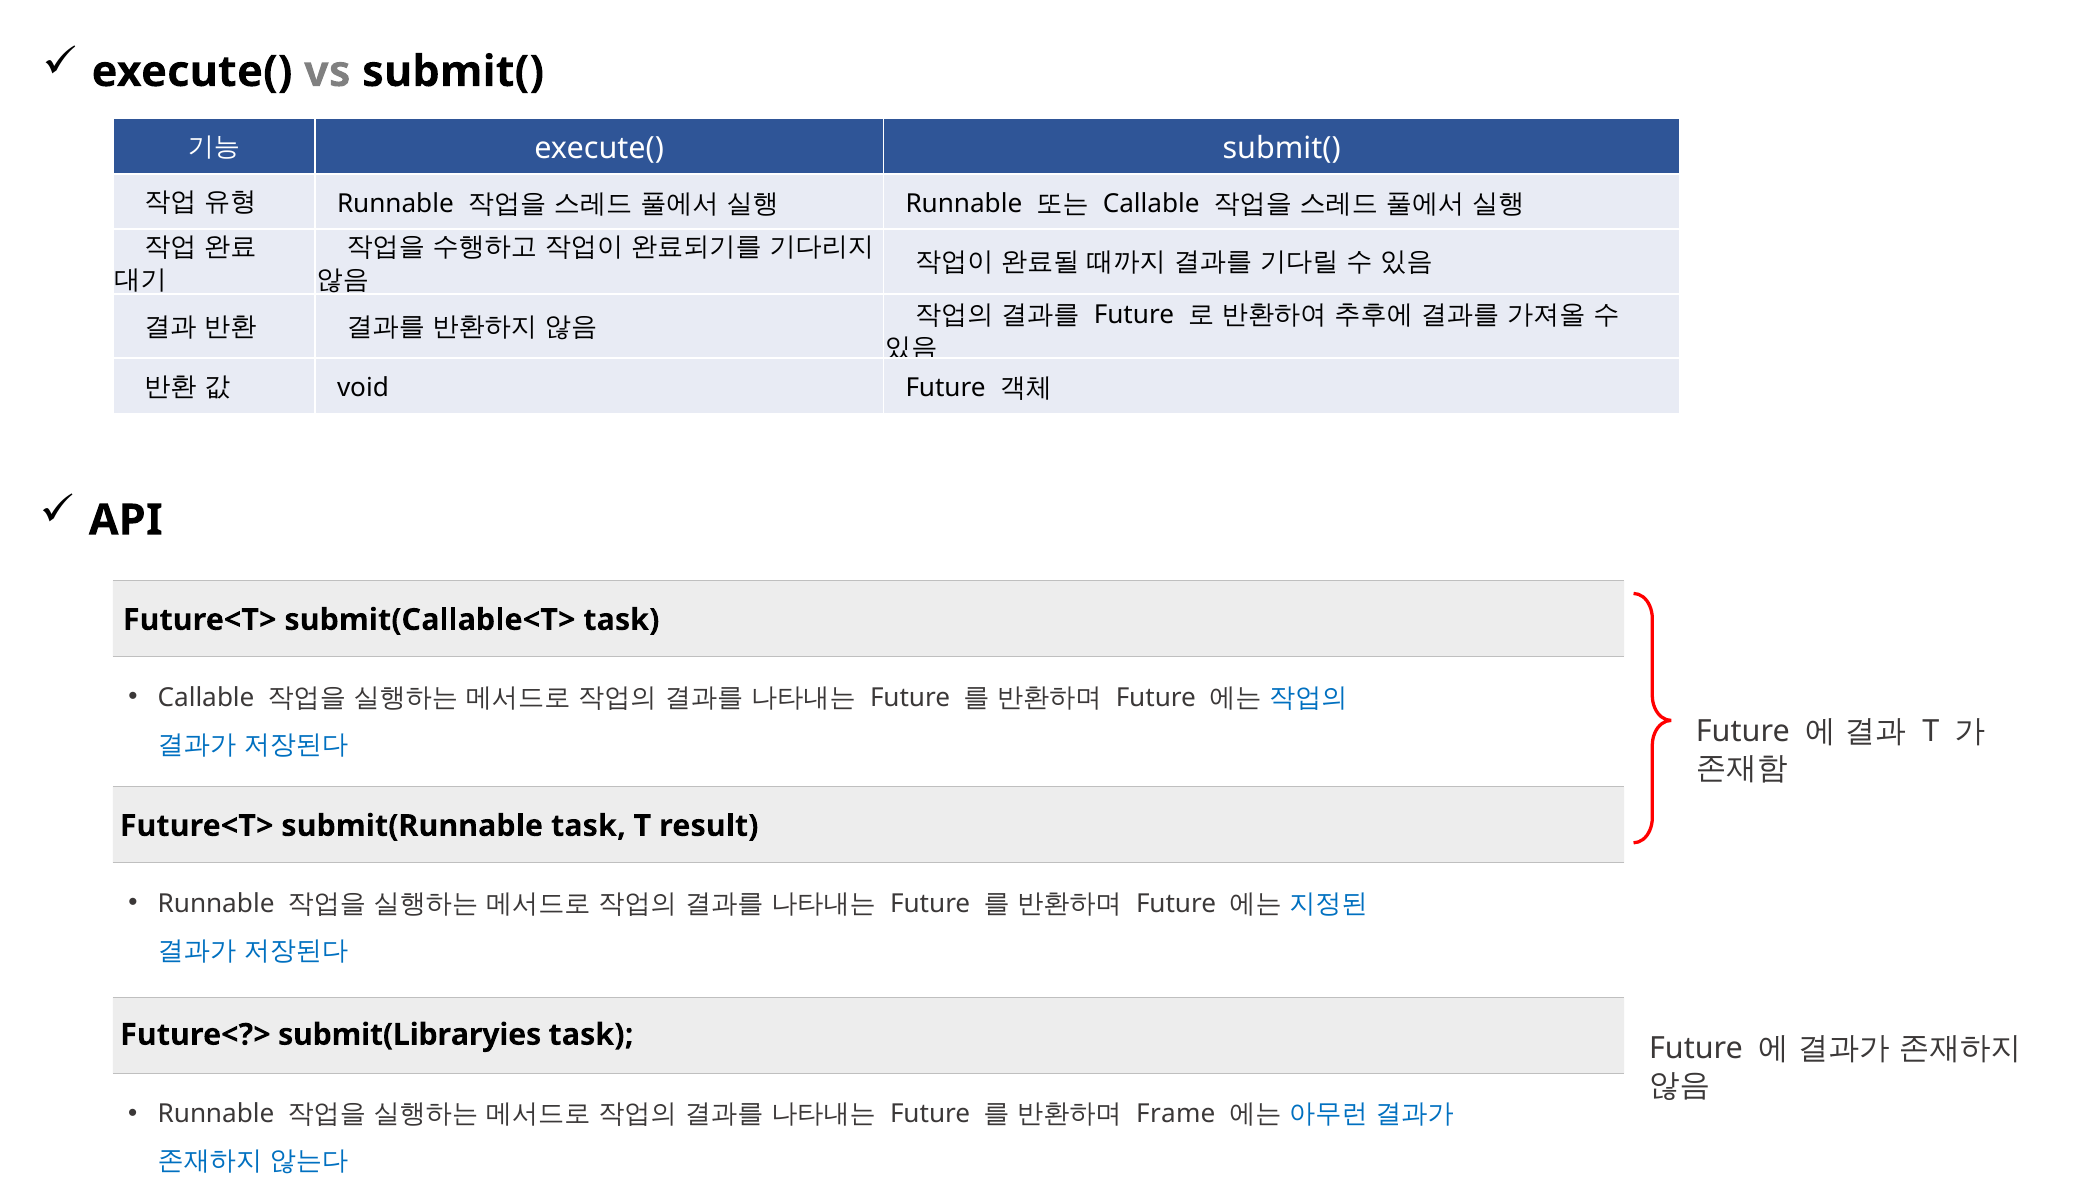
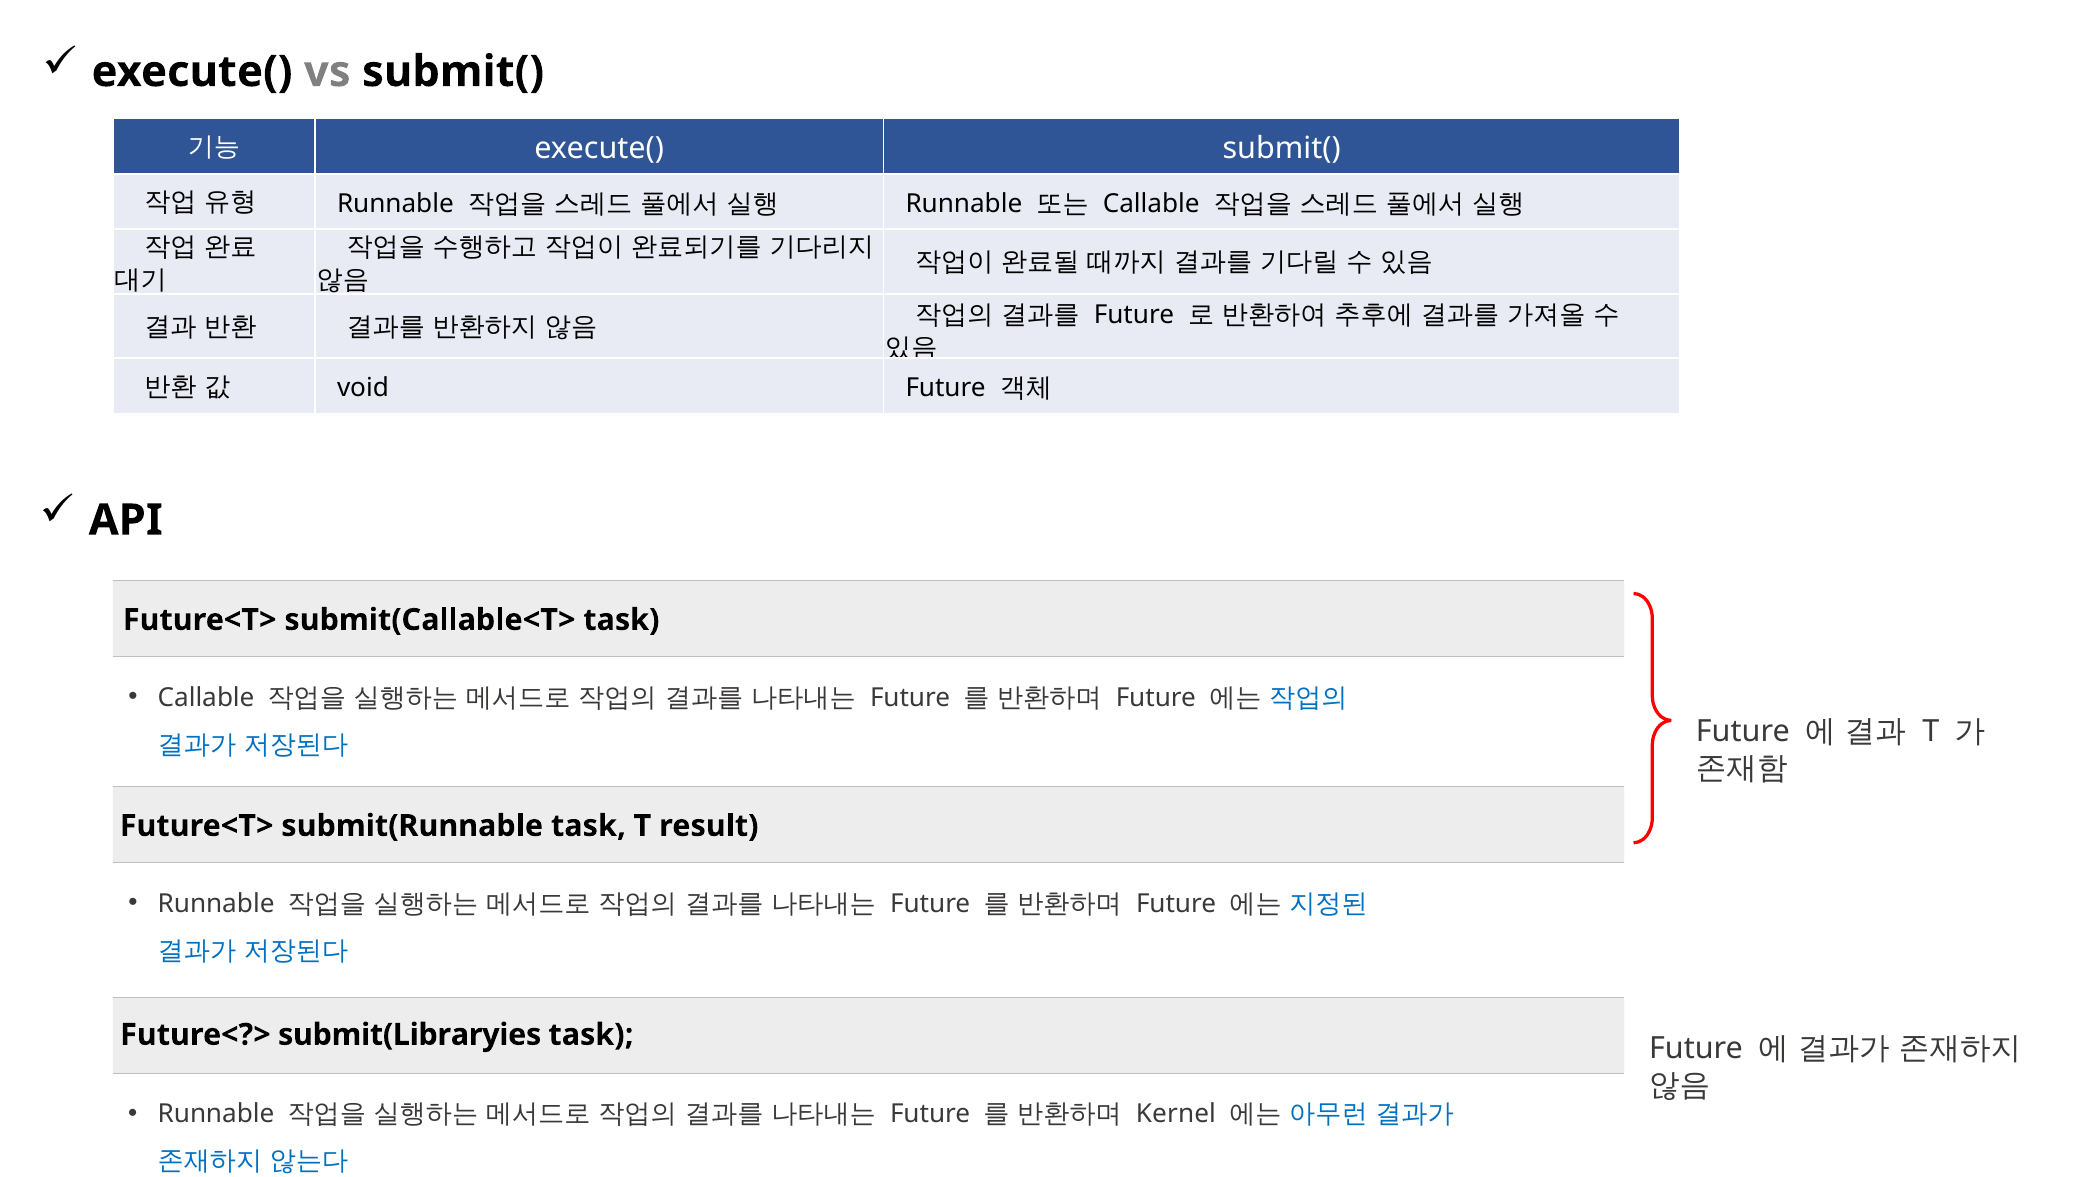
Frame: Frame -> Kernel
